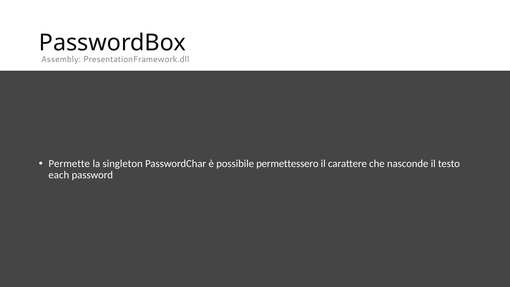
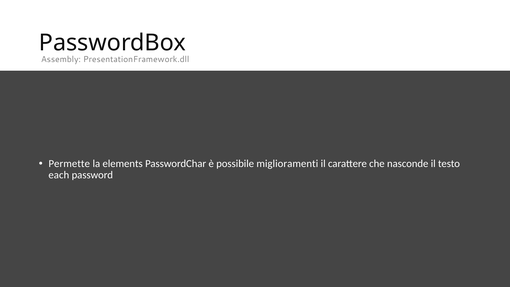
singleton: singleton -> elements
permettessero: permettessero -> miglioramenti
